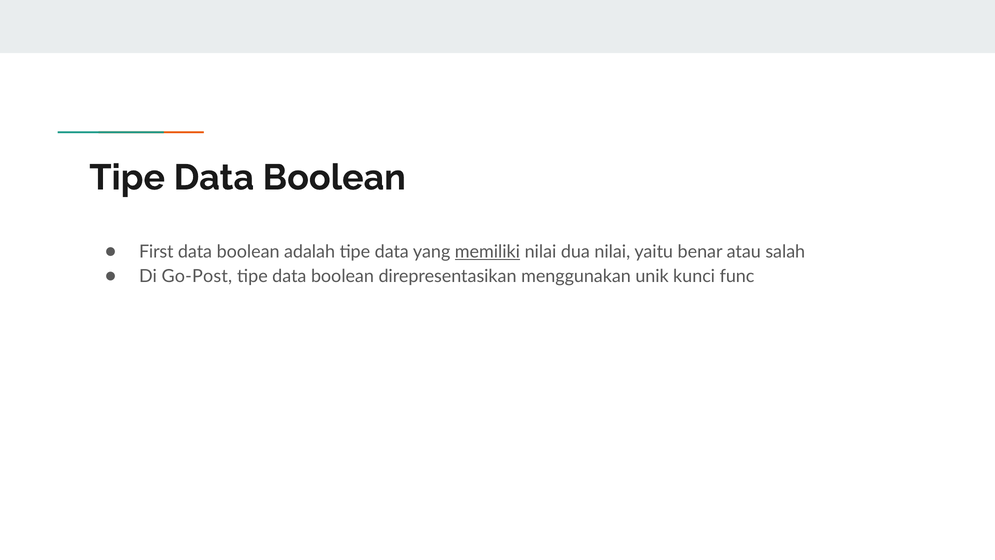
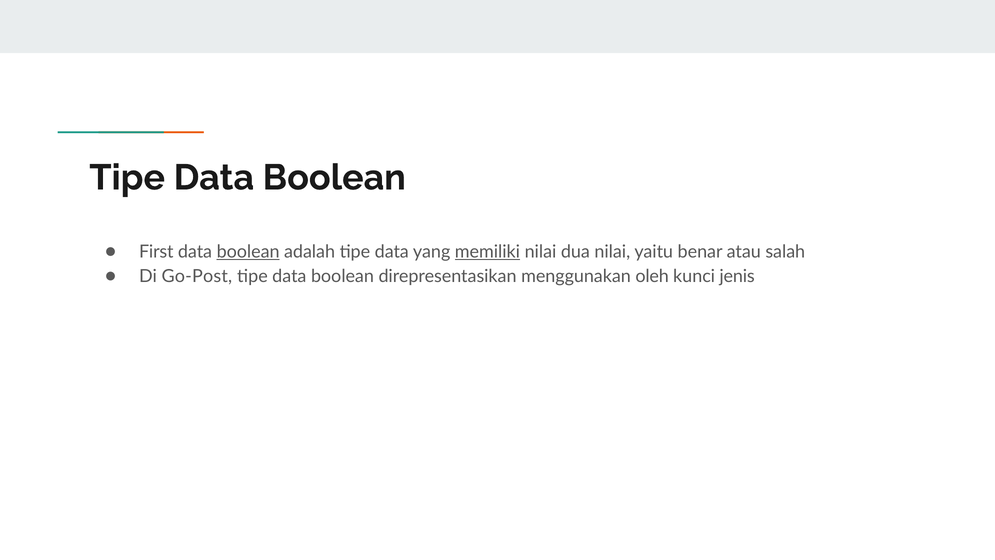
boolean at (248, 251) underline: none -> present
unik: unik -> oleh
func: func -> jenis
